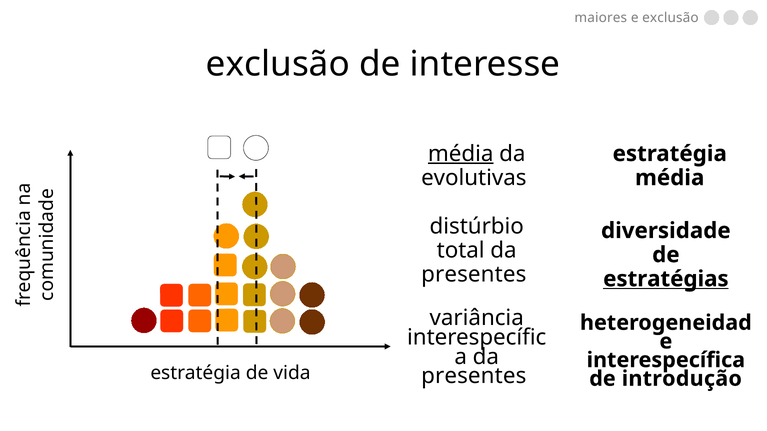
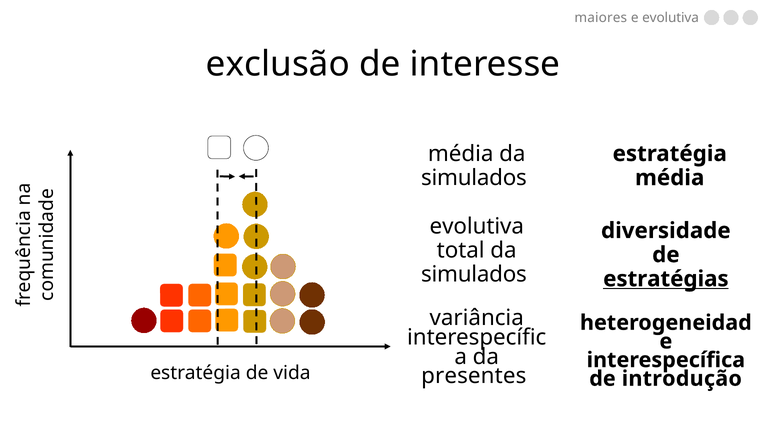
e exclusão: exclusão -> evolutiva
média at (461, 154) underline: present -> none
evolutivas at (474, 178): evolutivas -> simulados
distúrbio at (477, 227): distúrbio -> evolutiva
presentes at (474, 275): presentes -> simulados
